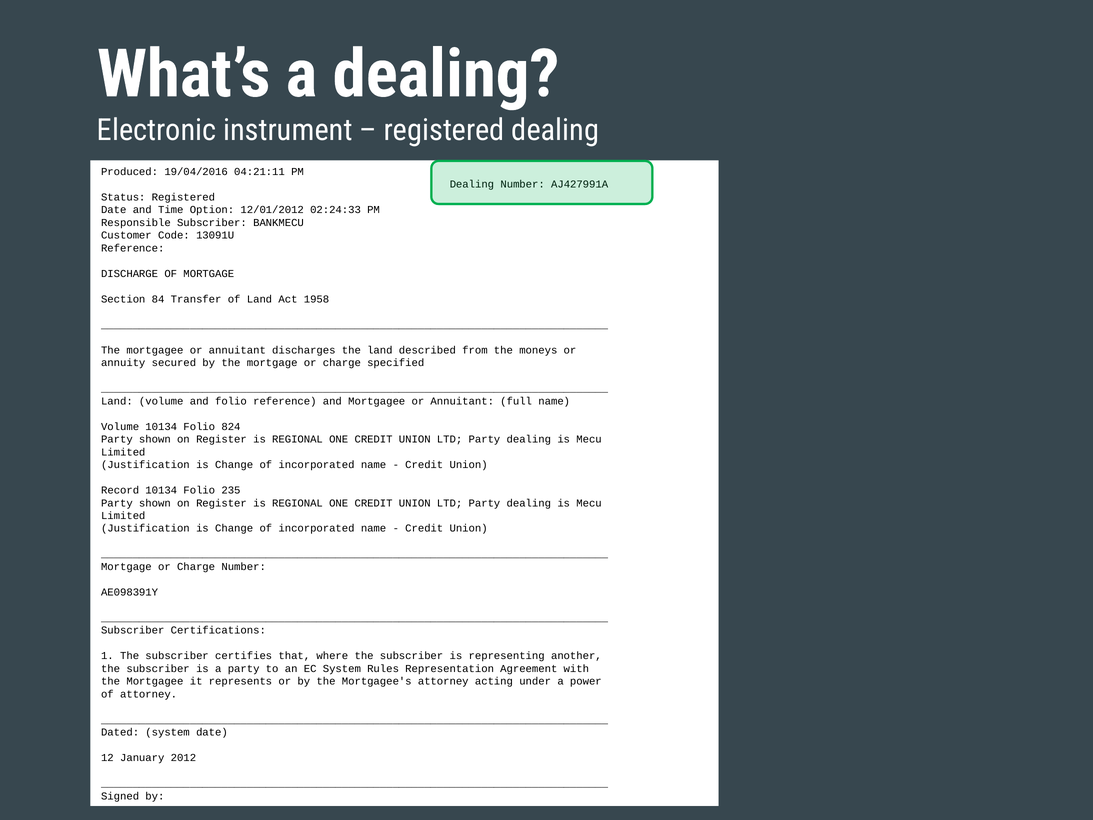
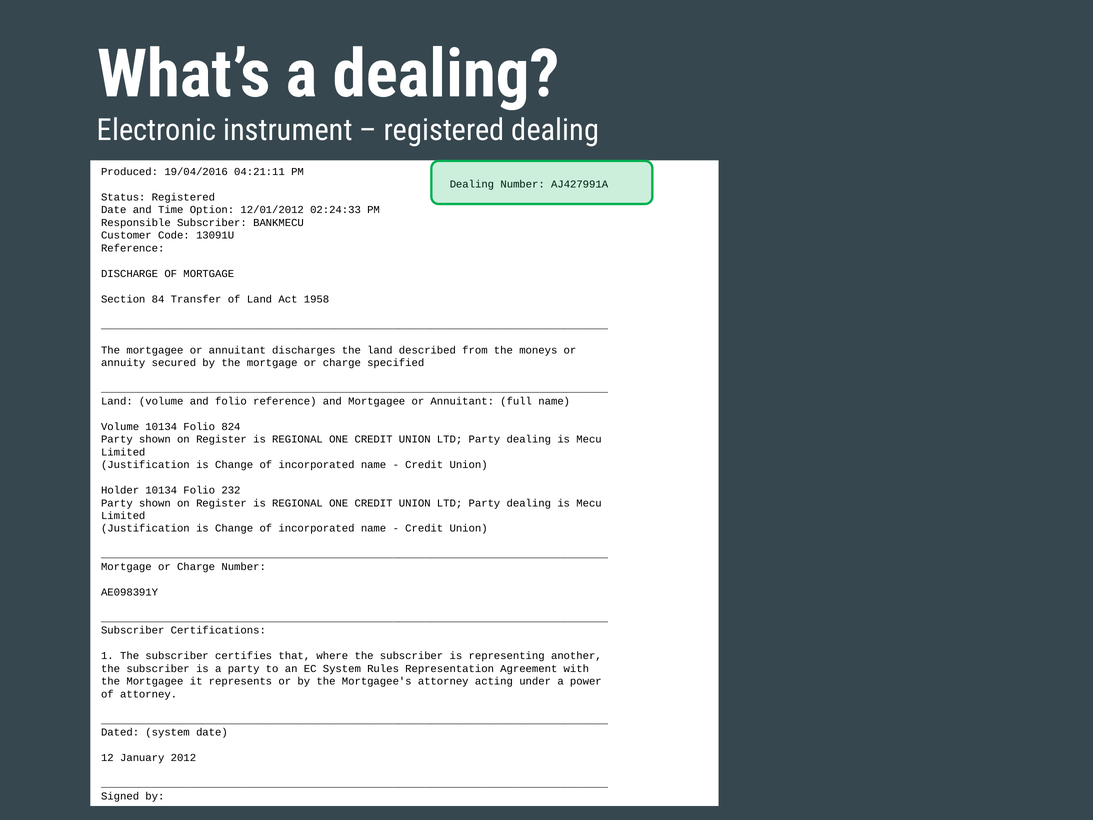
Record: Record -> Holder
235: 235 -> 232
